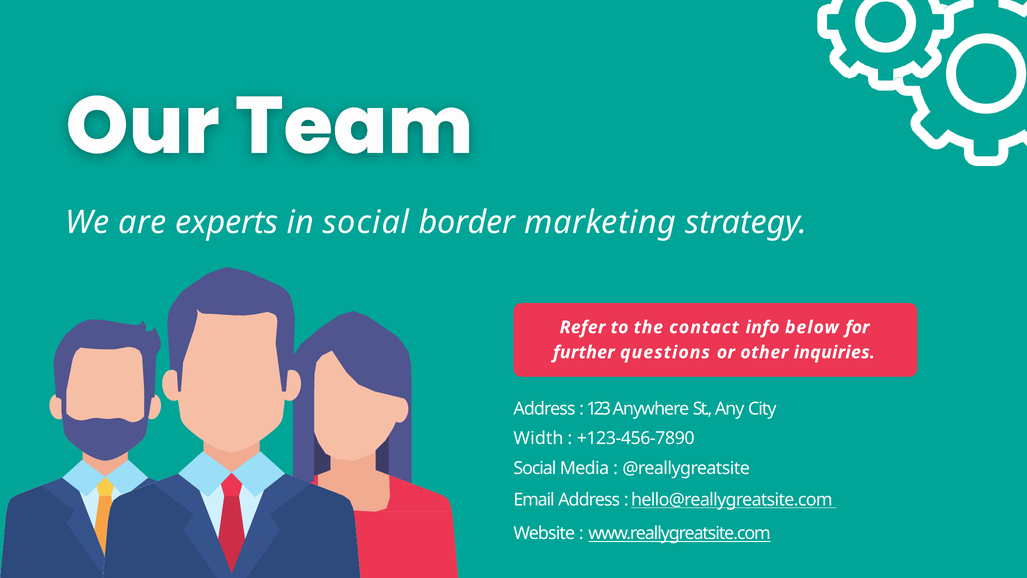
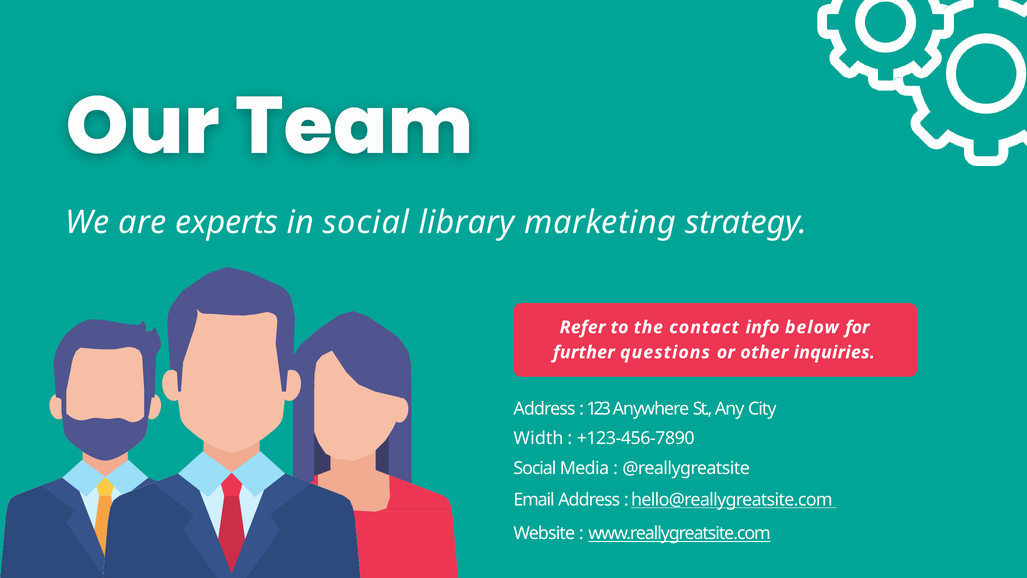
border: border -> library
